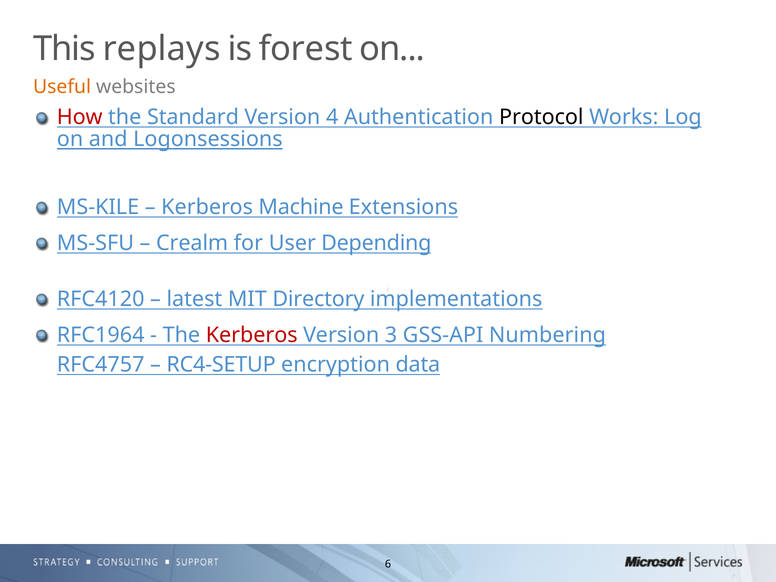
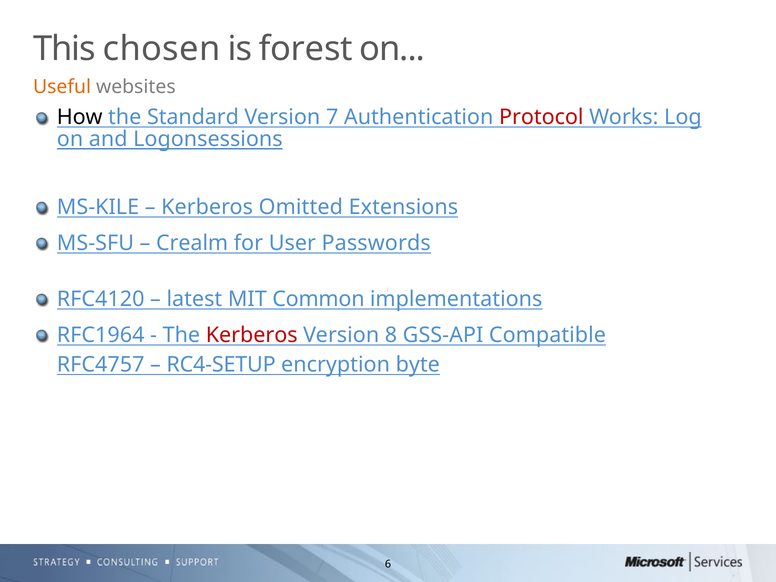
replays: replays -> chosen
How colour: red -> black
4: 4 -> 7
Protocol colour: black -> red
Machine: Machine -> Omitted
Depending: Depending -> Passwords
Directory: Directory -> Common
3: 3 -> 8
Numbering: Numbering -> Compatible
data: data -> byte
